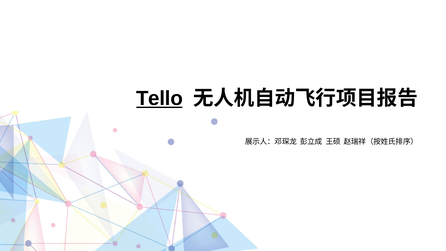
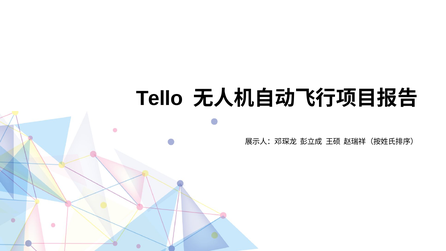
Tello underline: present -> none
